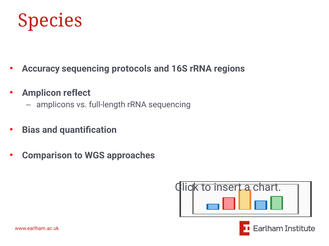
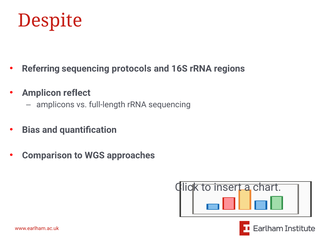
Species: Species -> Despite
Accuracy: Accuracy -> Referring
